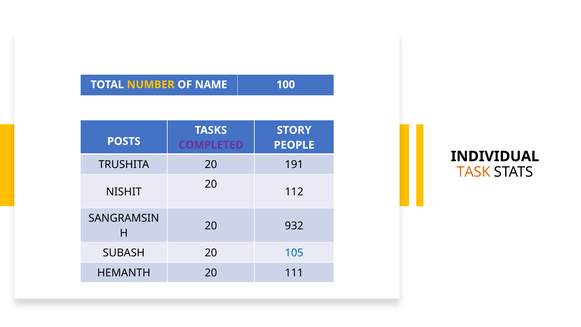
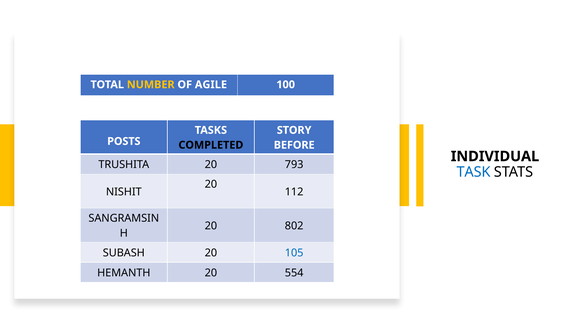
NAME: NAME -> AGILE
COMPLETED colour: purple -> black
PEOPLE: PEOPLE -> BEFORE
191: 191 -> 793
TASK colour: orange -> blue
932: 932 -> 802
111: 111 -> 554
